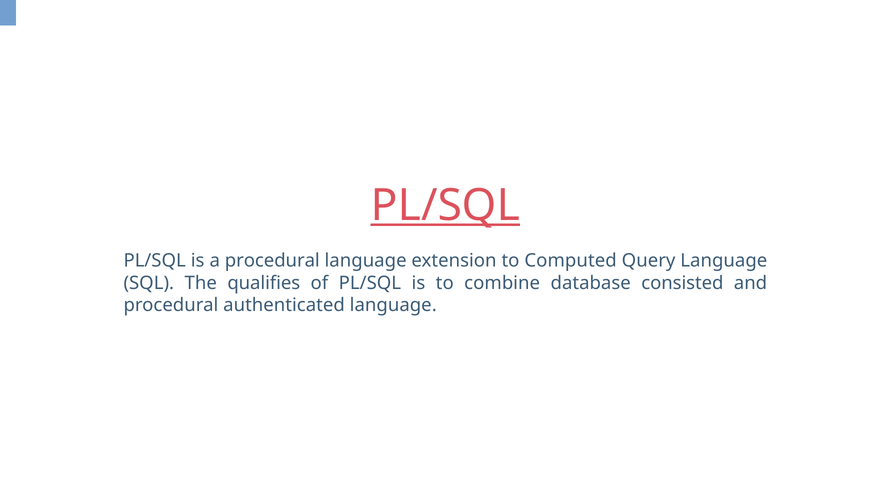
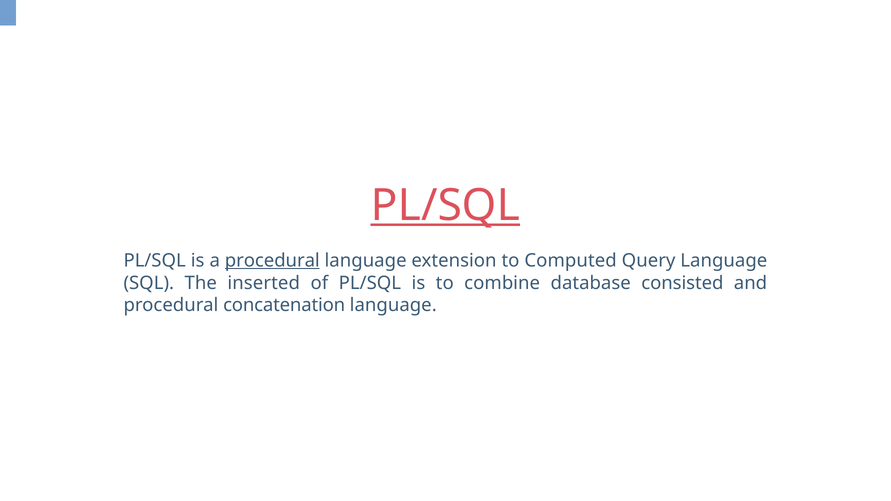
procedural at (272, 261) underline: none -> present
qualifies: qualifies -> inserted
authenticated: authenticated -> concatenation
